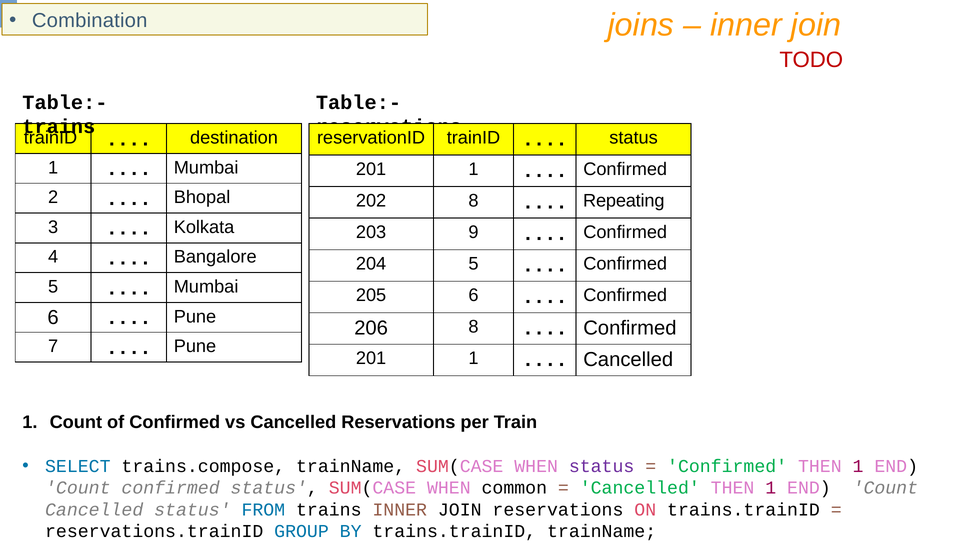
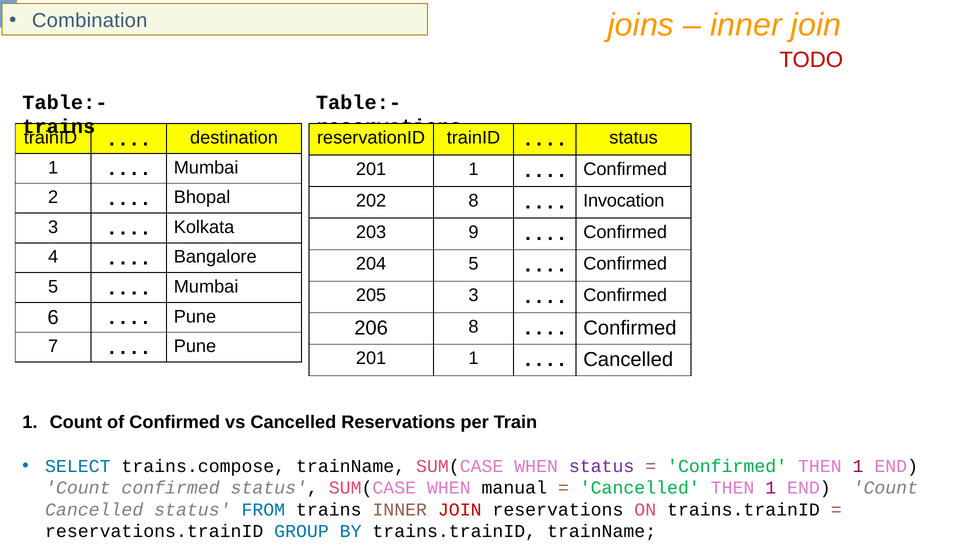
Repeating: Repeating -> Invocation
205 6: 6 -> 3
common: common -> manual
JOIN at (460, 510) colour: black -> red
